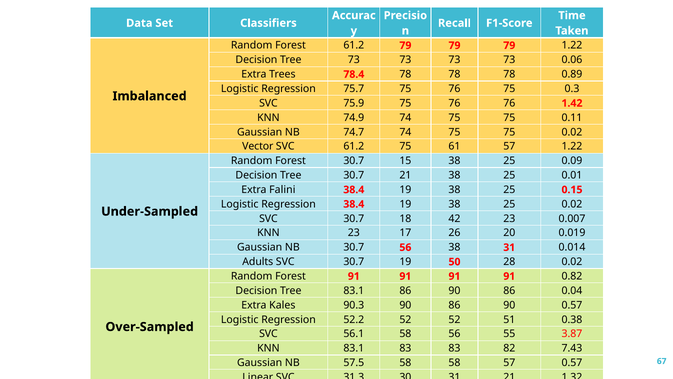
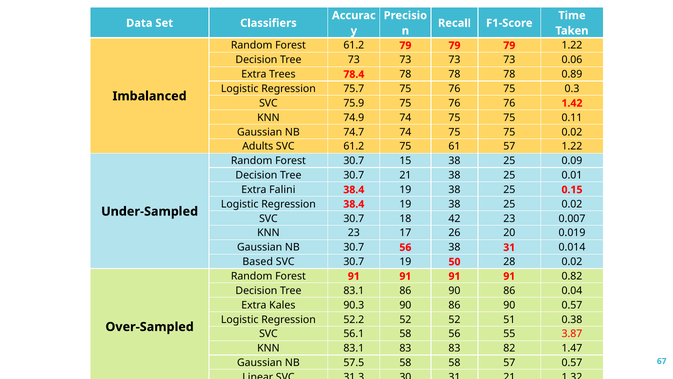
Vector: Vector -> Adults
Adults: Adults -> Based
7.43: 7.43 -> 1.47
